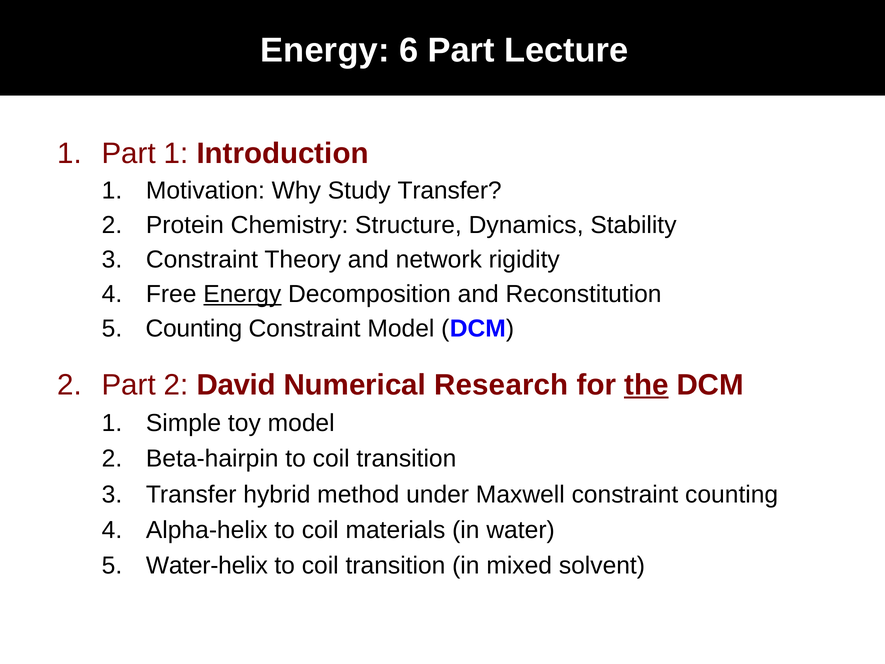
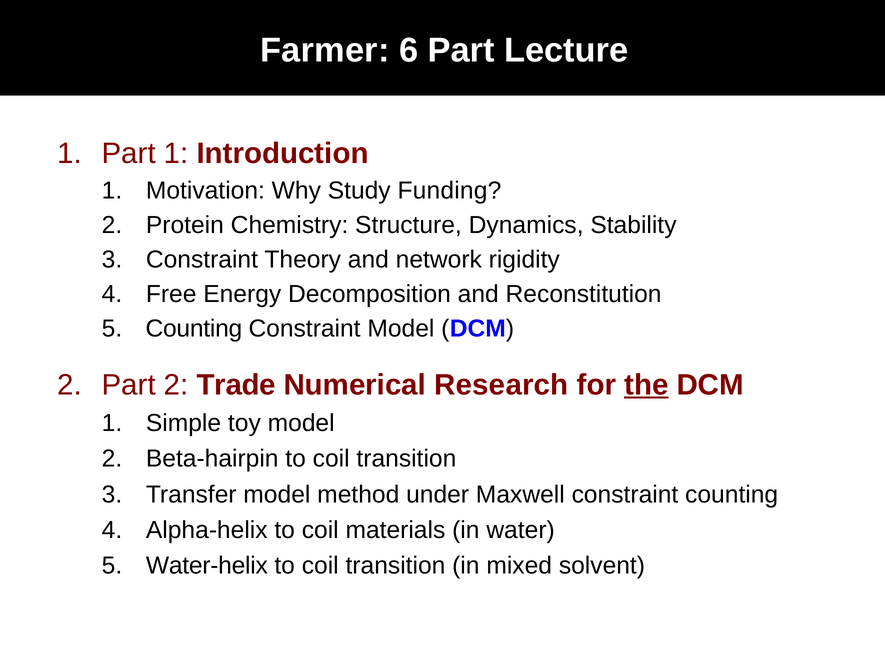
Energy at (325, 50): Energy -> Farmer
Study Transfer: Transfer -> Funding
Energy at (242, 294) underline: present -> none
David: David -> Trade
Transfer hybrid: hybrid -> model
